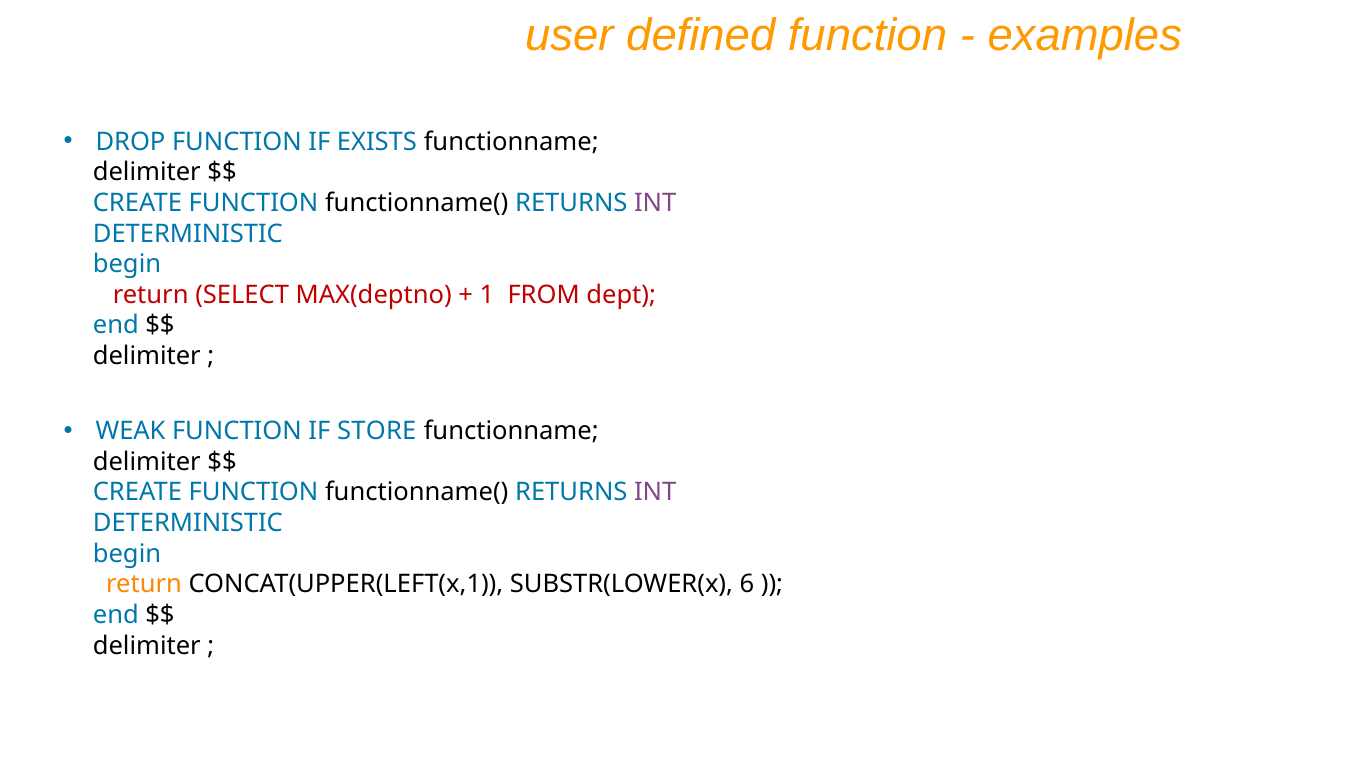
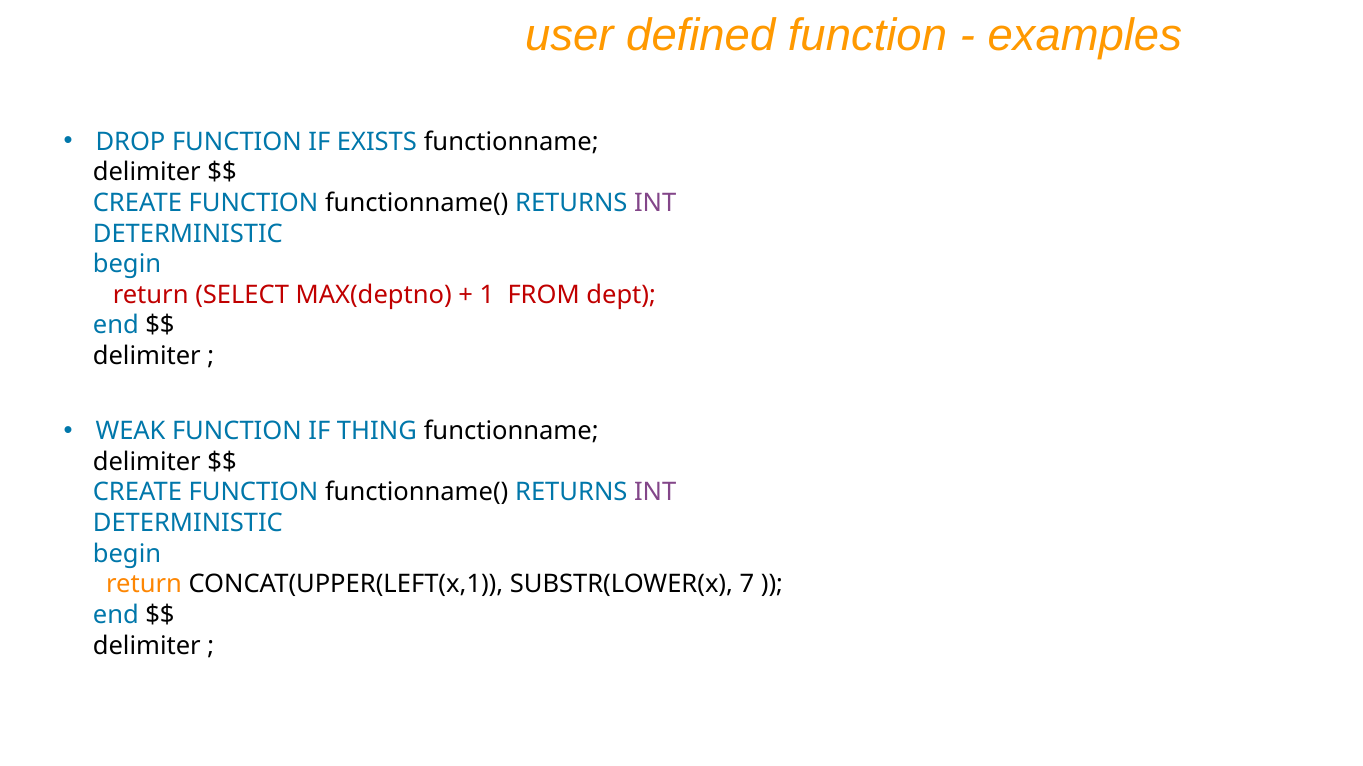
STORE: STORE -> THING
6: 6 -> 7
